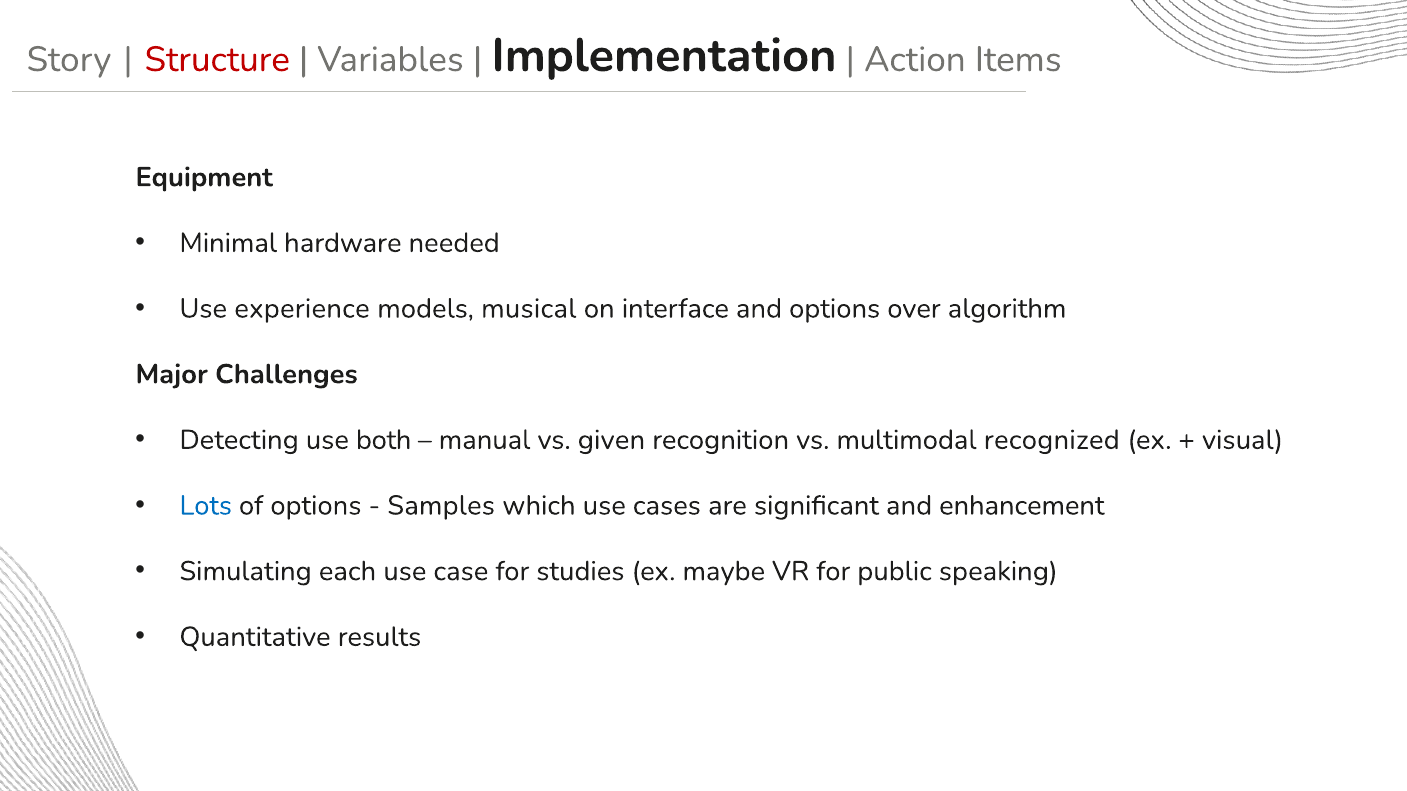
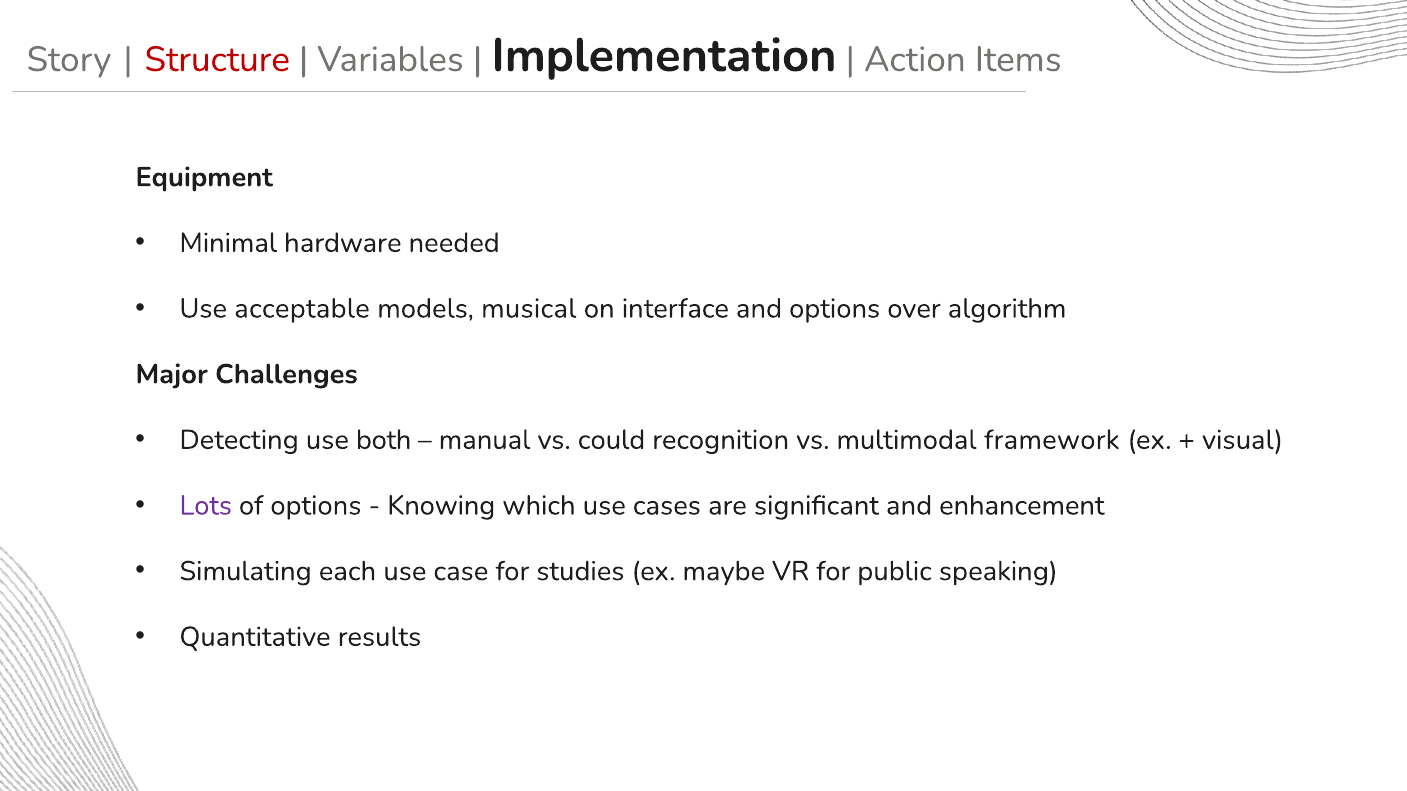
experience: experience -> acceptable
given: given -> could
recognized: recognized -> framework
Lots colour: blue -> purple
Samples: Samples -> Knowing
